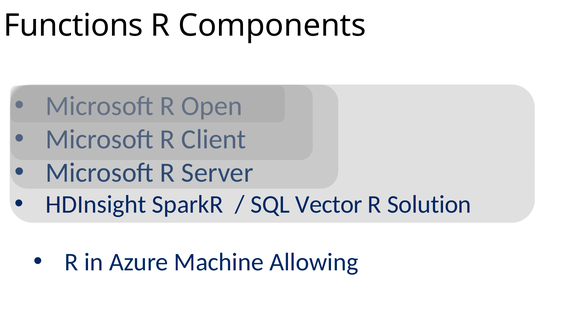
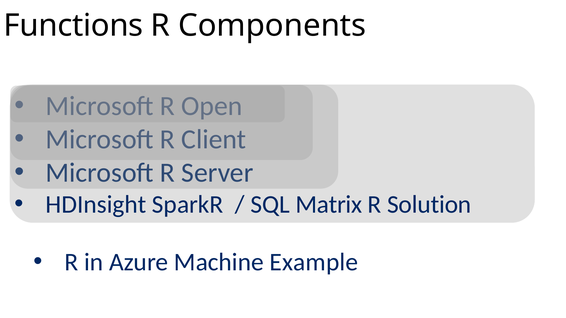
Vector: Vector -> Matrix
Allowing: Allowing -> Example
